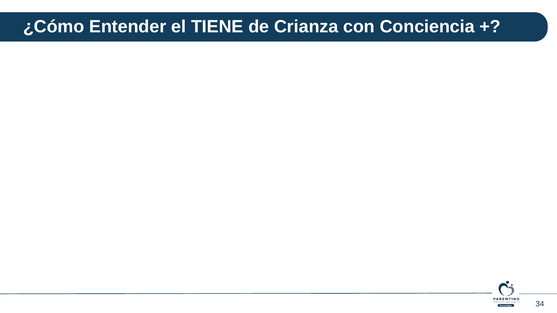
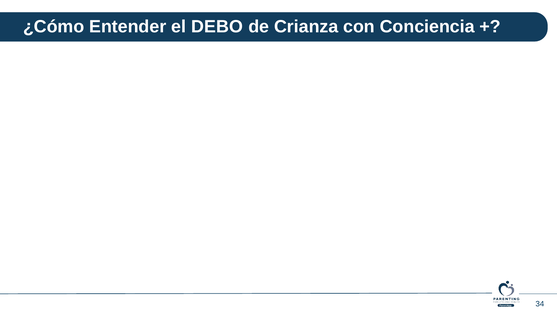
TIENE: TIENE -> DEBO
